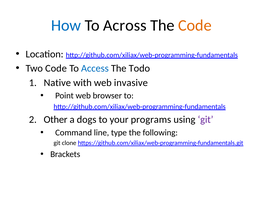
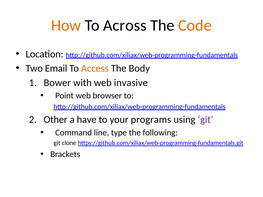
How colour: blue -> orange
Two Code: Code -> Email
Access colour: blue -> orange
Todo: Todo -> Body
Native: Native -> Bower
dogs: dogs -> have
